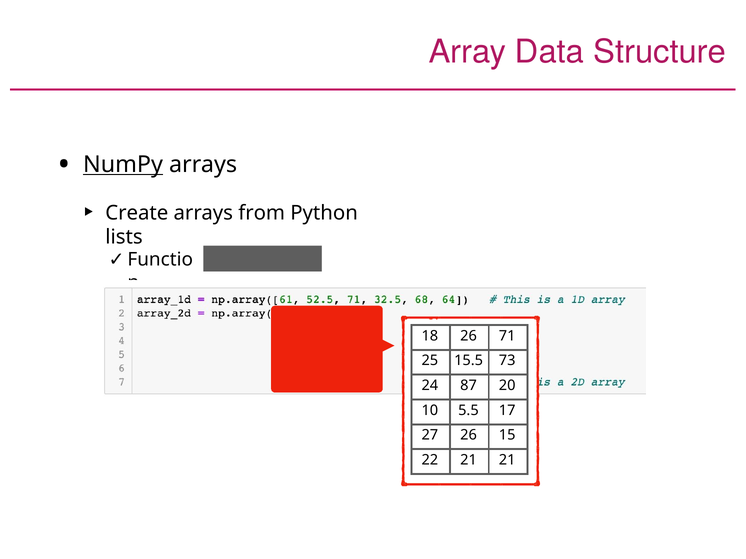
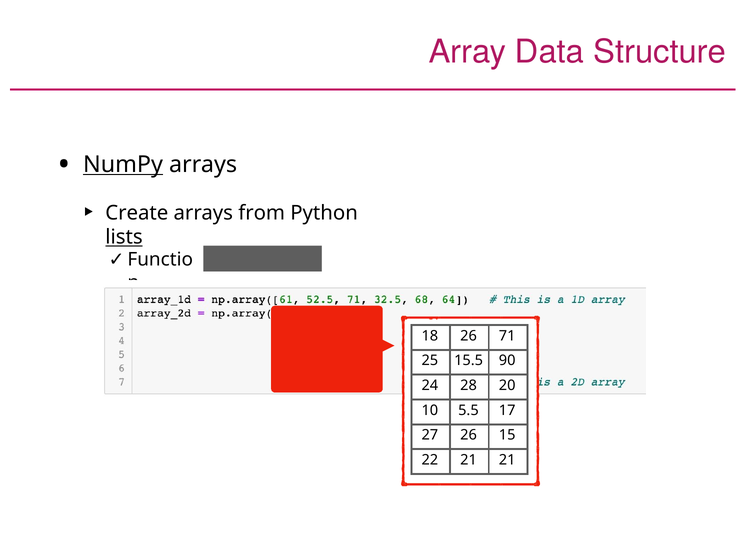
lists underline: none -> present
73: 73 -> 90
87: 87 -> 28
